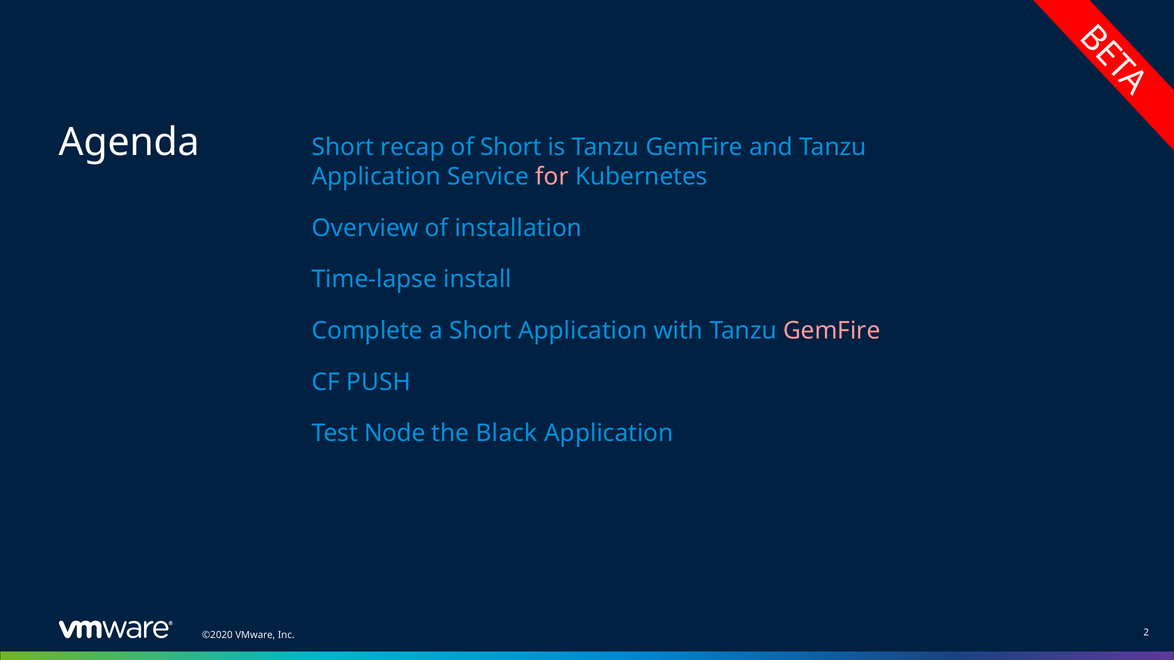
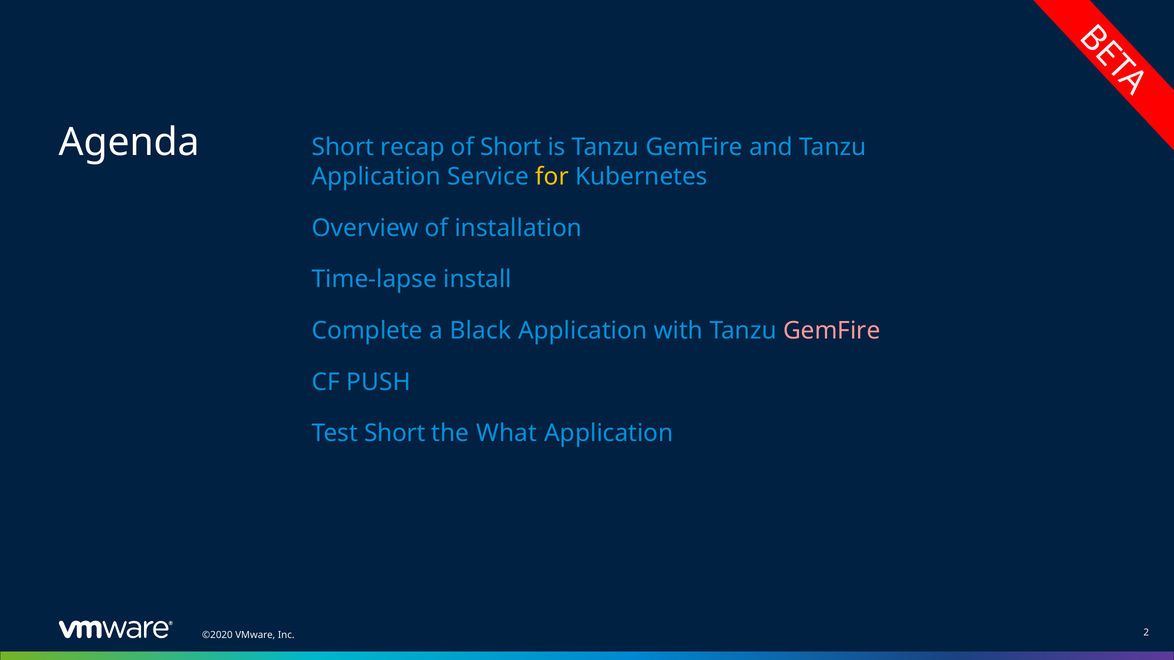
for colour: pink -> yellow
a Short: Short -> Black
Test Node: Node -> Short
Black: Black -> What
